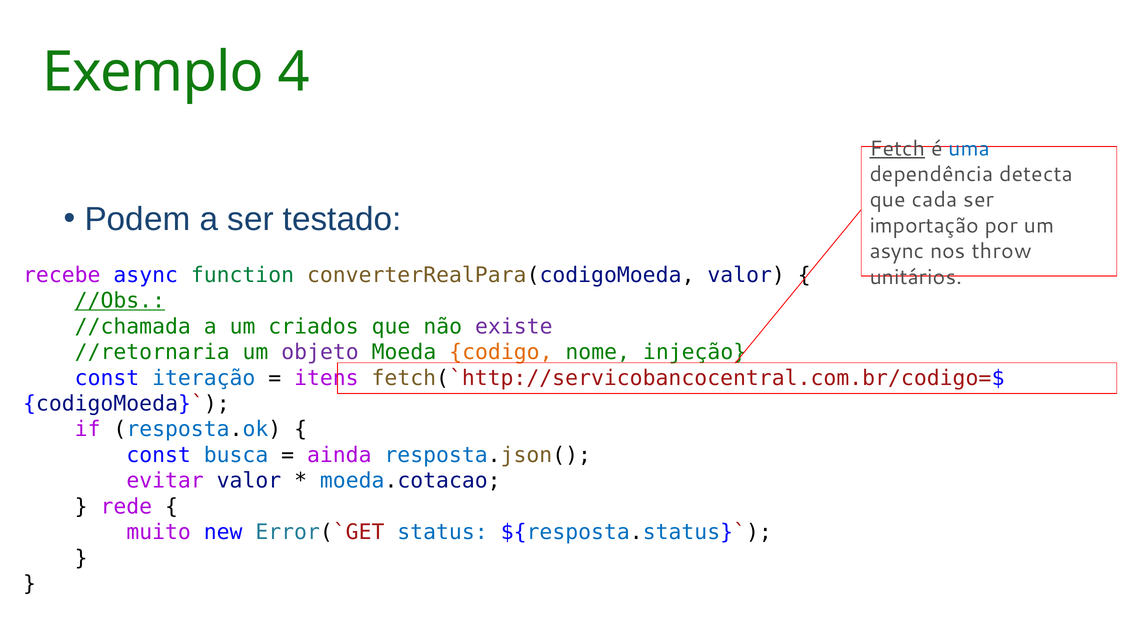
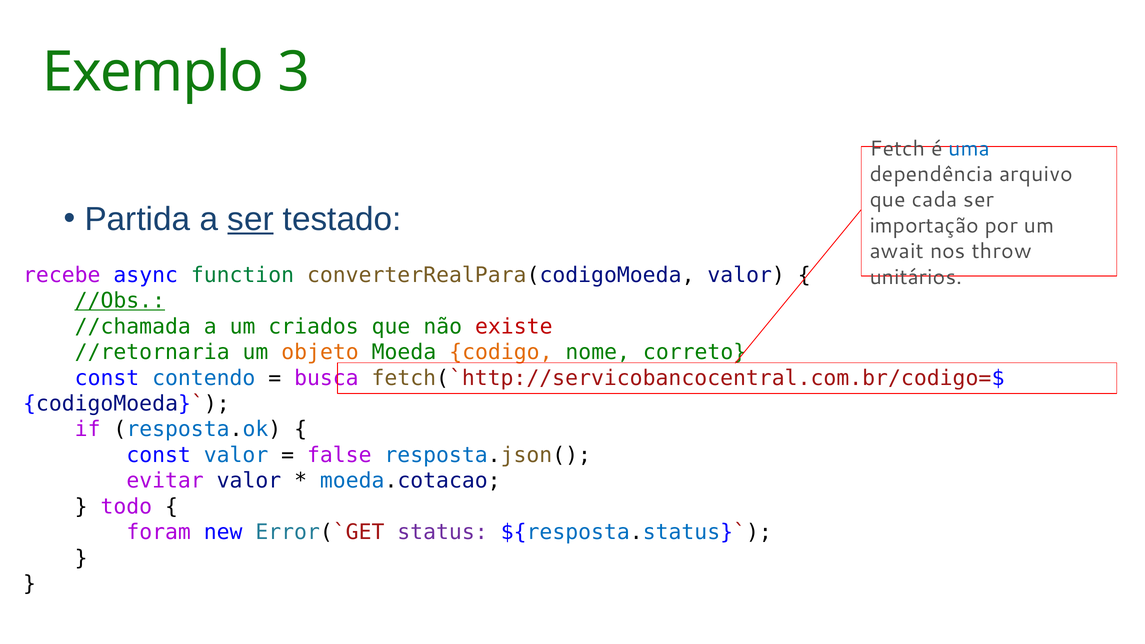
4: 4 -> 3
Fetch underline: present -> none
detecta: detecta -> arquivo
Podem: Podem -> Partida
ser at (251, 219) underline: none -> present
async at (897, 251): async -> await
existe colour: purple -> red
objeto colour: purple -> orange
injeção: injeção -> correto
iteração: iteração -> contendo
itens: itens -> busca
const busca: busca -> valor
ainda: ainda -> false
rede: rede -> todo
muito: muito -> foram
status colour: blue -> purple
